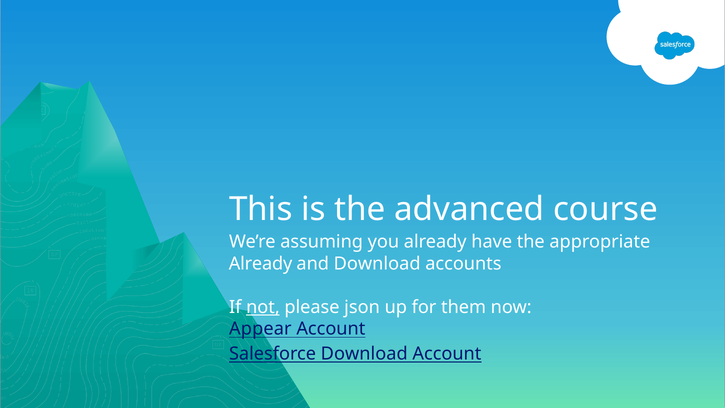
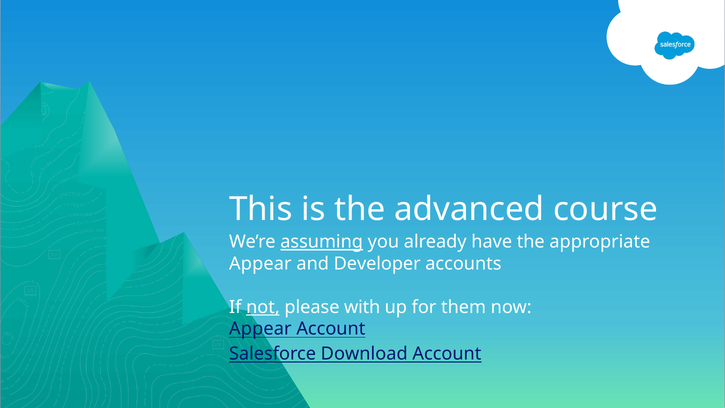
assuming underline: none -> present
Already at (261, 264): Already -> Appear
and Download: Download -> Developer
json: json -> with
